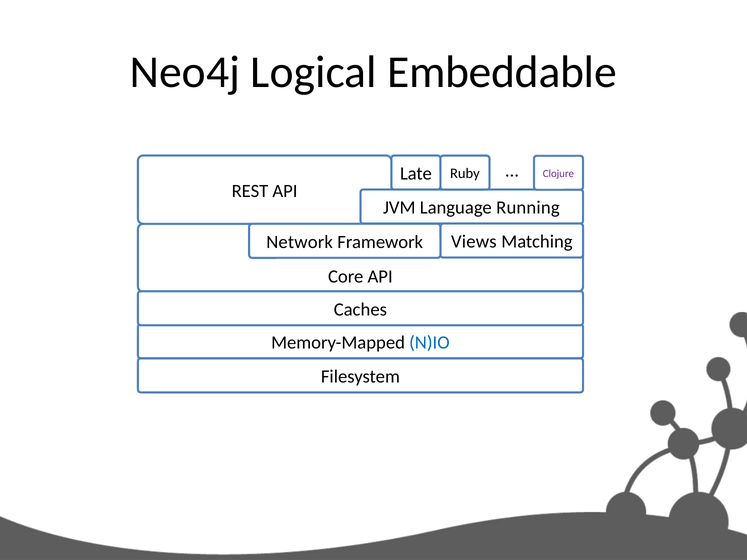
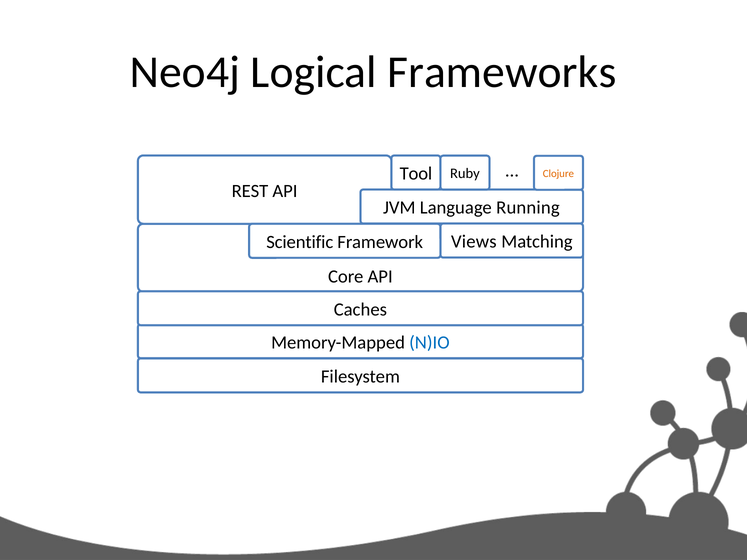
Embeddable: Embeddable -> Frameworks
Late: Late -> Tool
Clojure colour: purple -> orange
Network: Network -> Scientific
